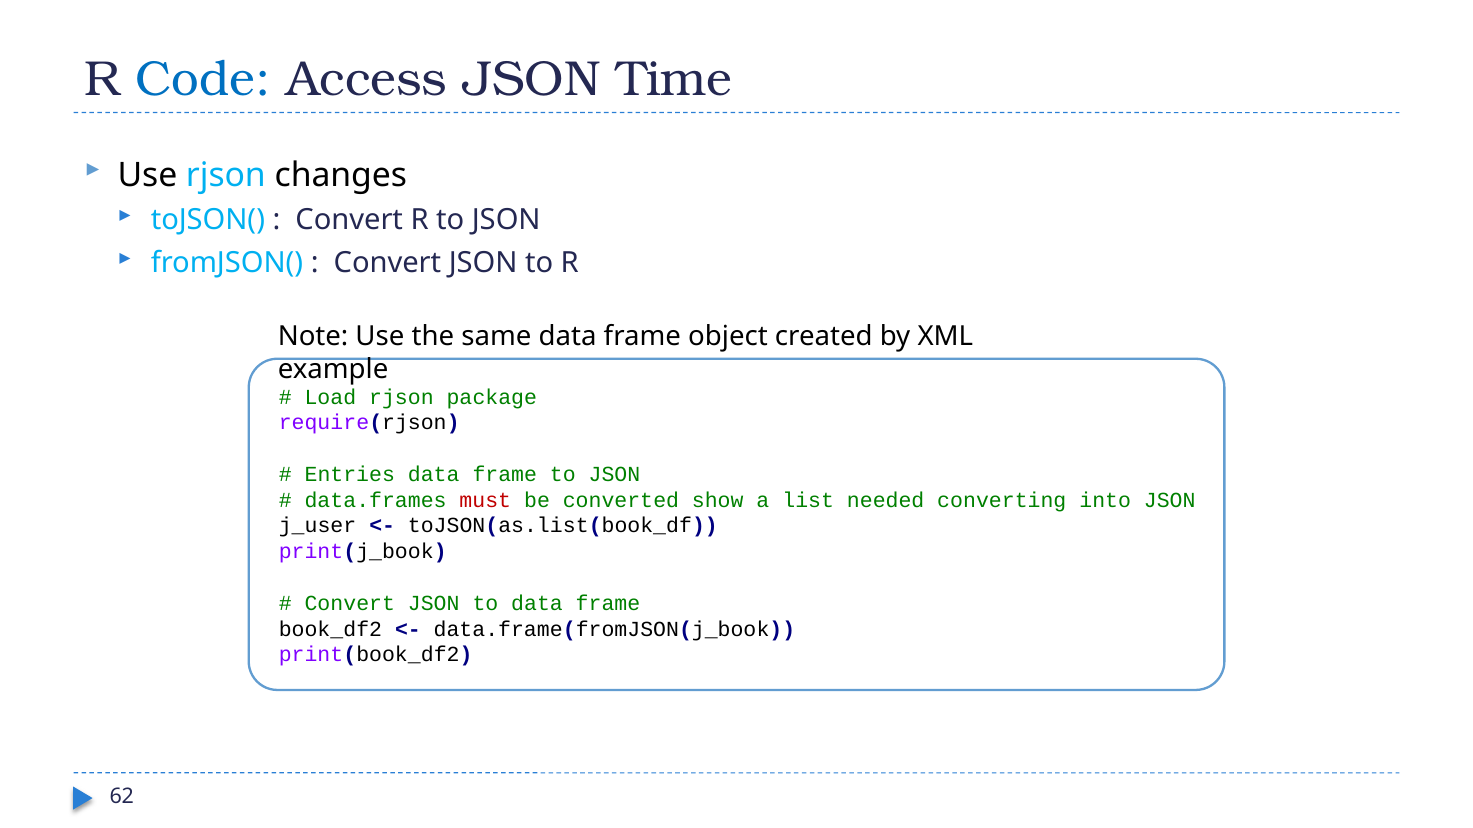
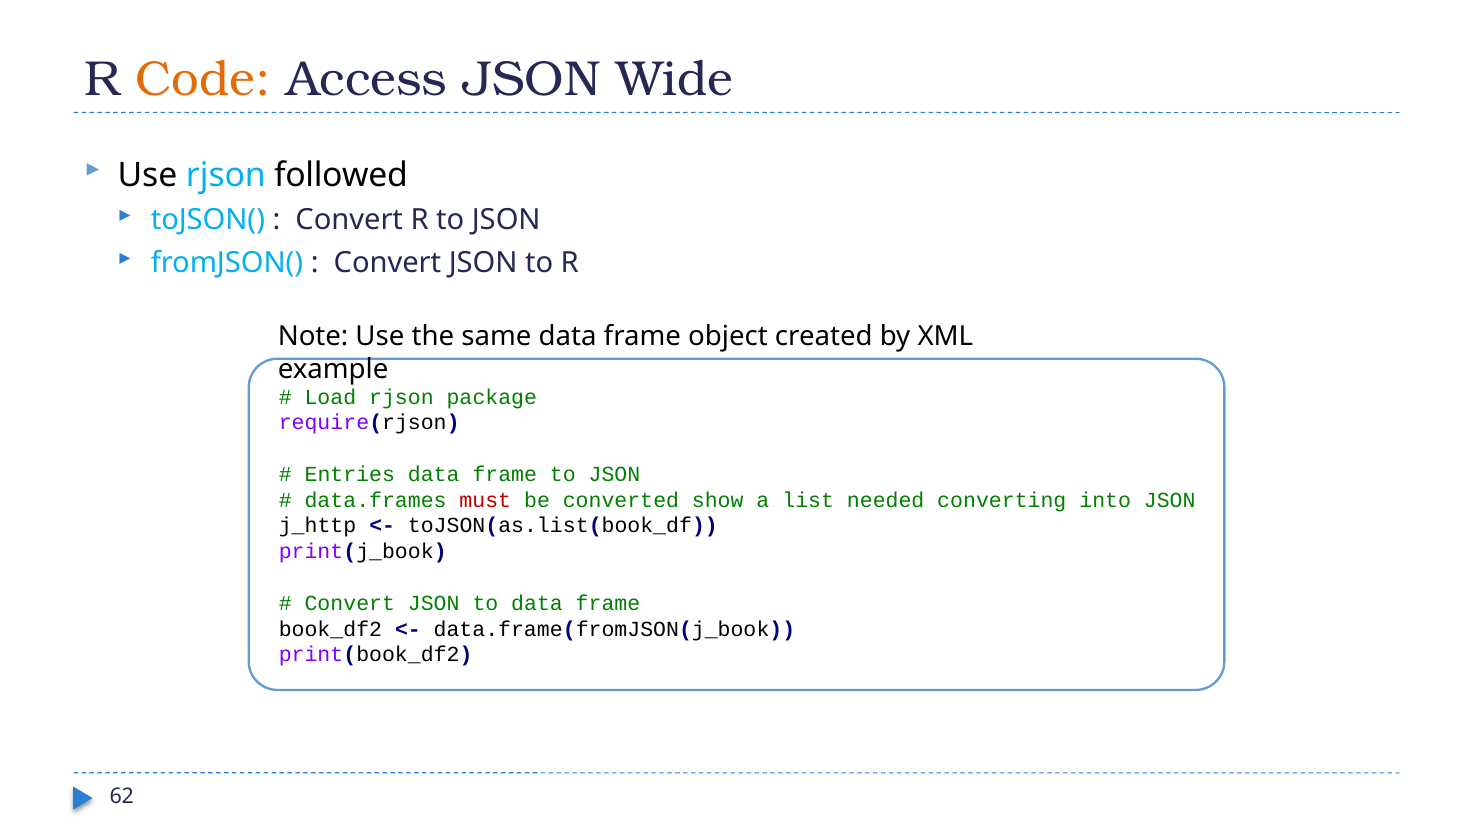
Code colour: blue -> orange
Time: Time -> Wide
changes: changes -> followed
j_user: j_user -> j_http
